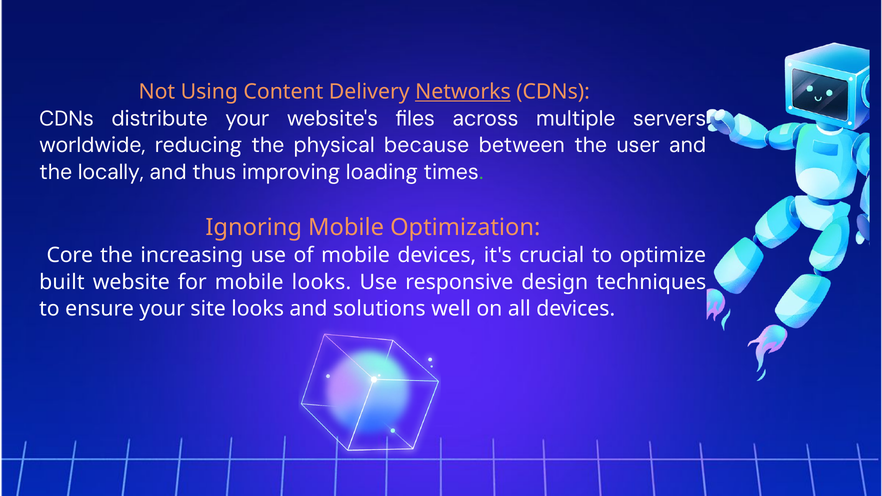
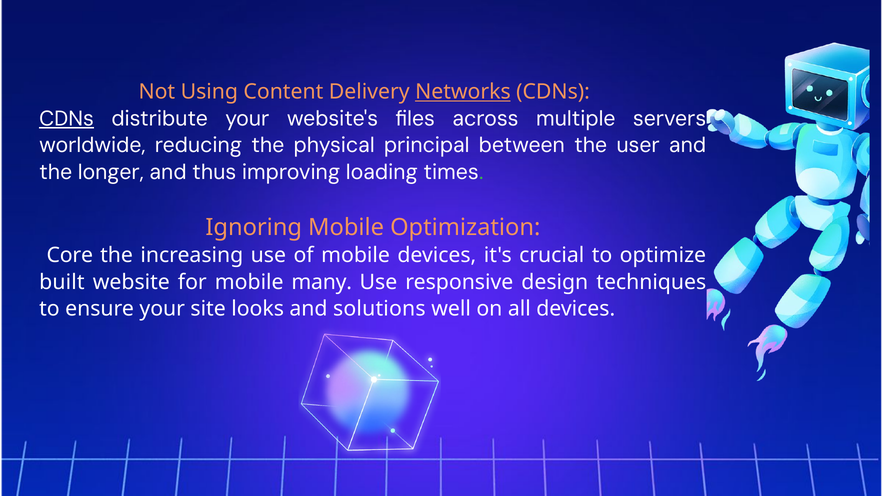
CDNs at (67, 119) underline: none -> present
because: because -> principal
locally: locally -> longer
mobile looks: looks -> many
